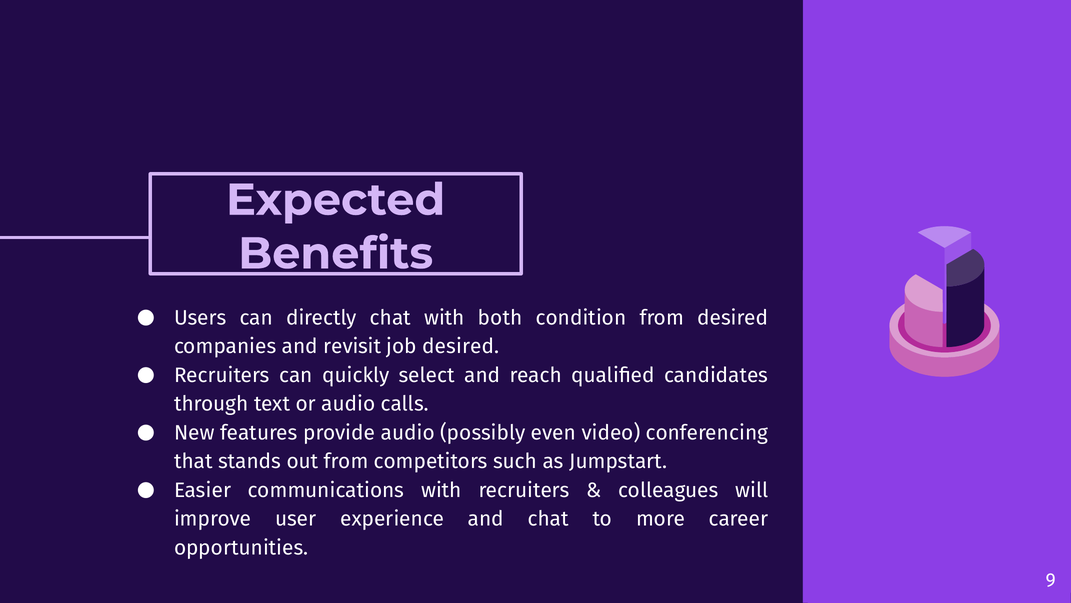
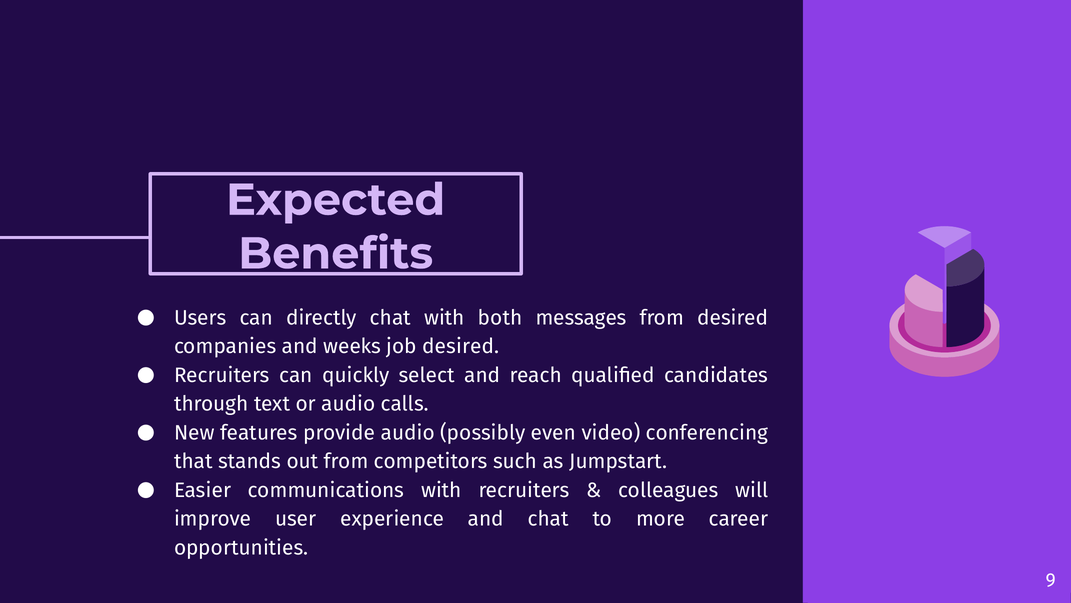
condition: condition -> messages
revisit: revisit -> weeks
